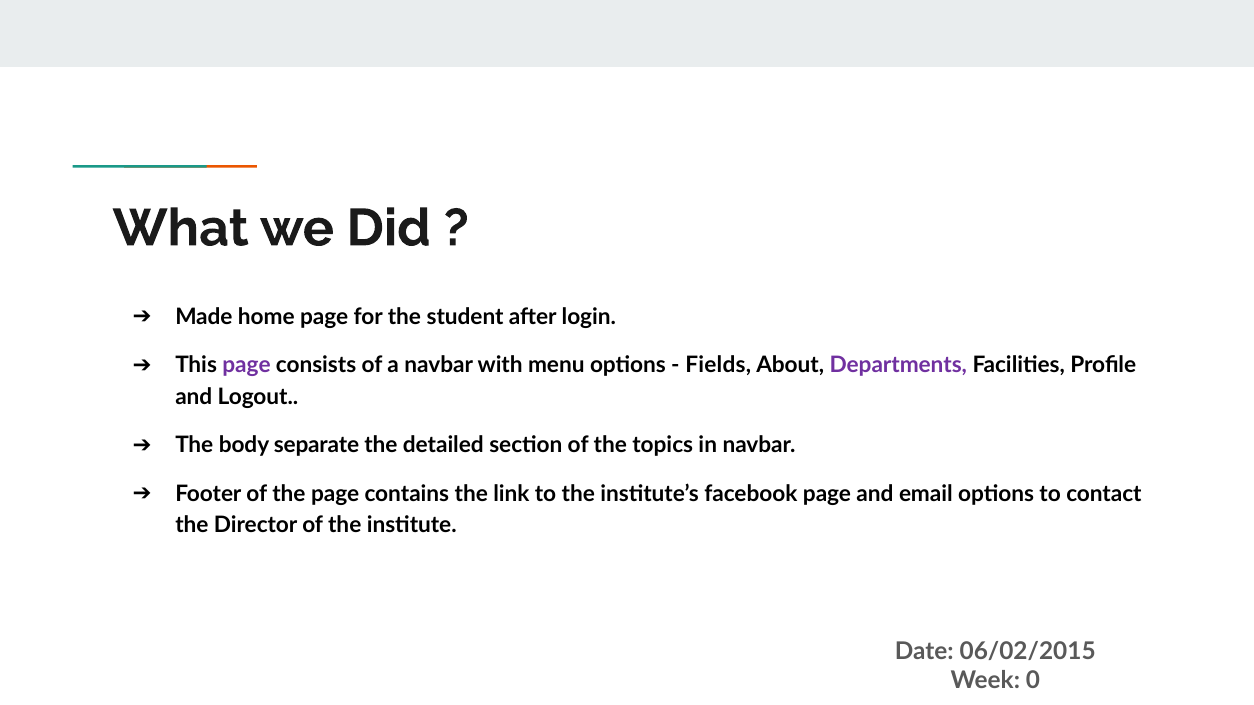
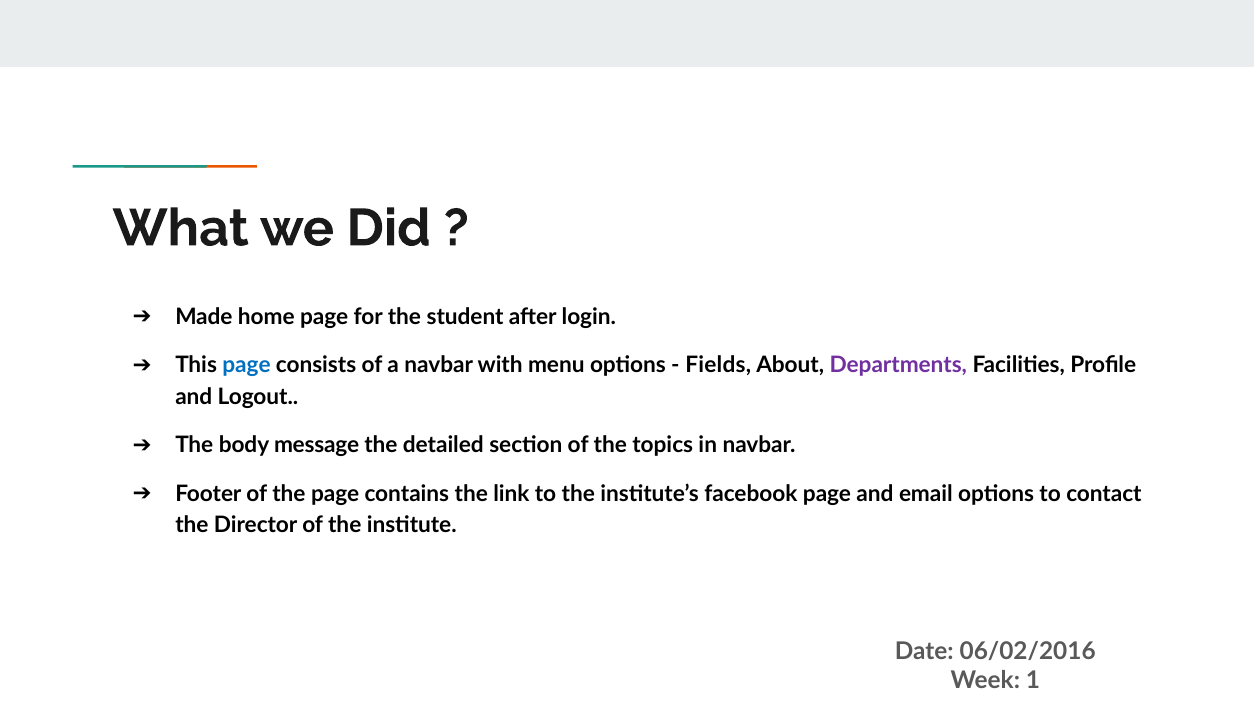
page at (246, 366) colour: purple -> blue
separate: separate -> message
06/02/2015: 06/02/2015 -> 06/02/2016
0: 0 -> 1
